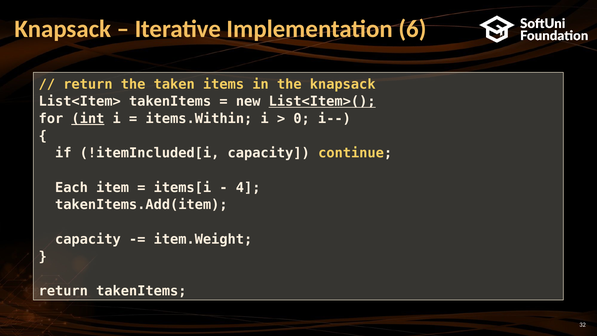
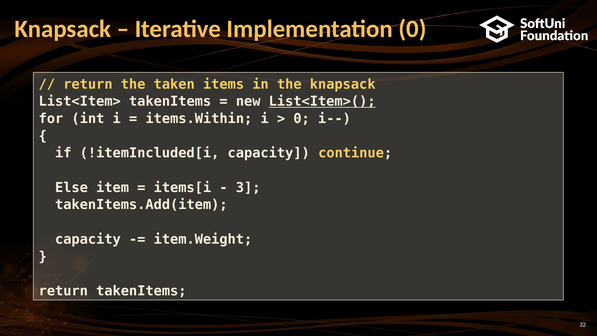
Implementation 6: 6 -> 0
int underline: present -> none
Each: Each -> Else
4: 4 -> 3
